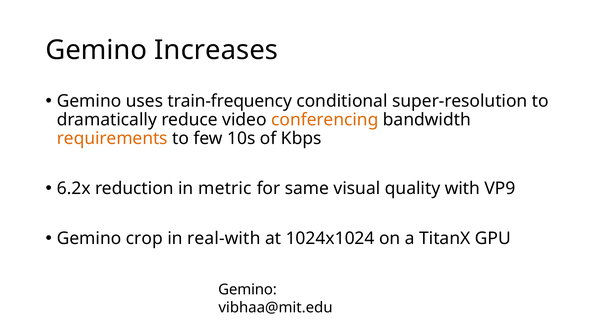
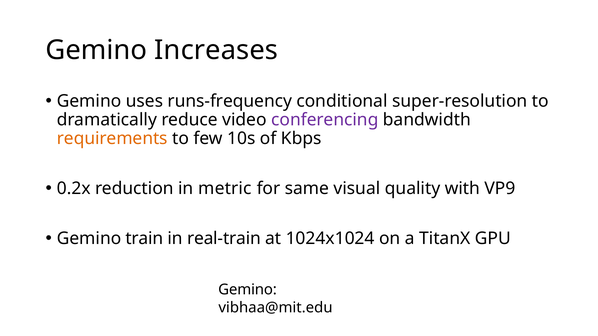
train-frequency: train-frequency -> runs-frequency
conferencing colour: orange -> purple
6.2x: 6.2x -> 0.2x
crop: crop -> train
real-with: real-with -> real-train
